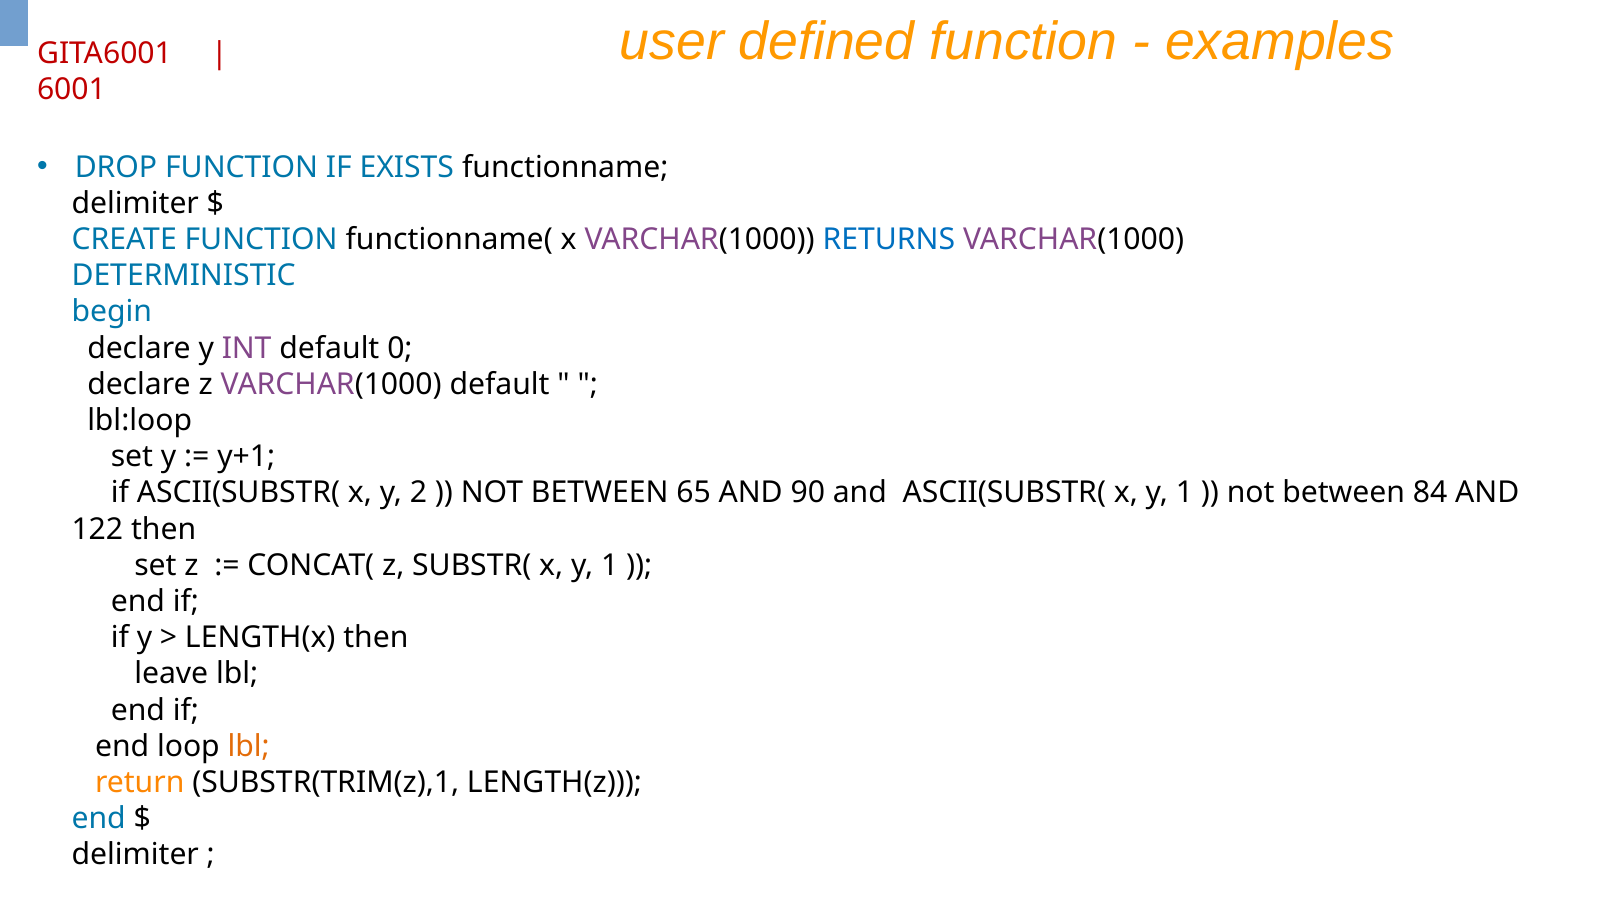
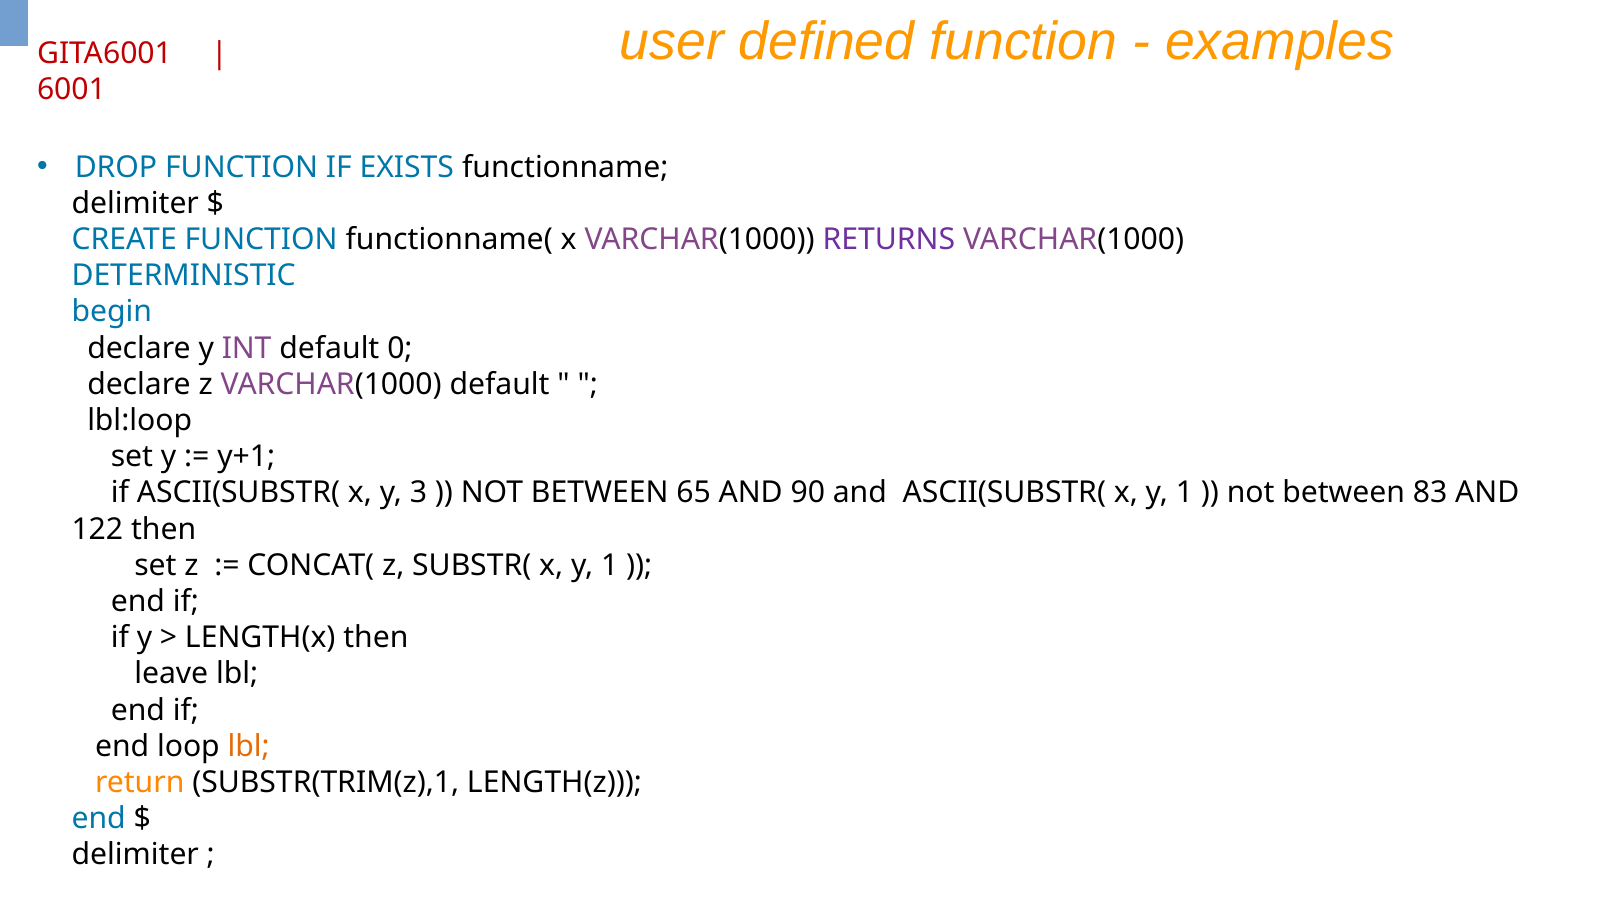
RETURNS colour: blue -> purple
2: 2 -> 3
84: 84 -> 83
